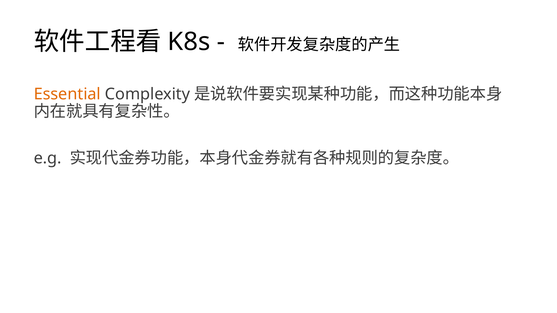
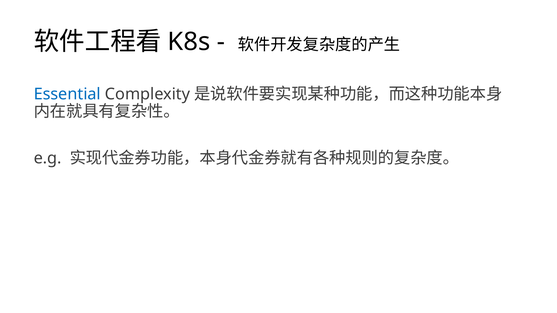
Essential colour: orange -> blue
